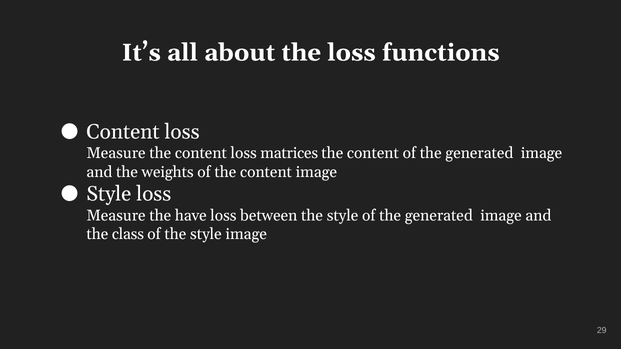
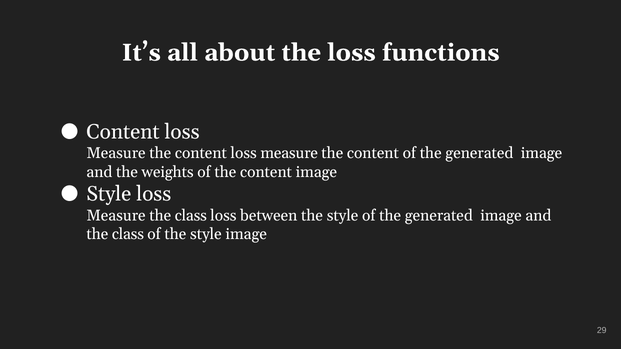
the content loss matrices: matrices -> measure
Measure the have: have -> class
